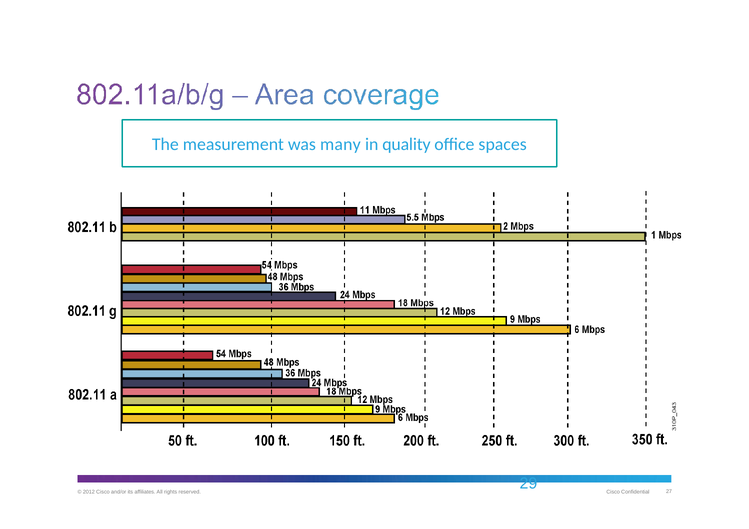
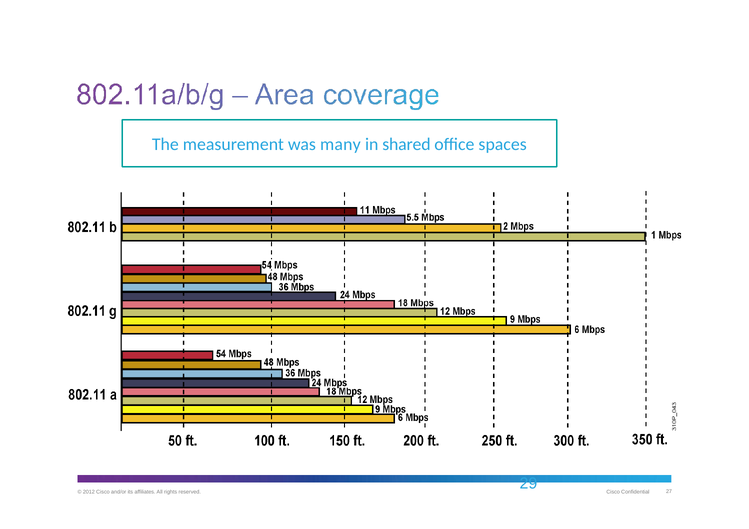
quality: quality -> shared
